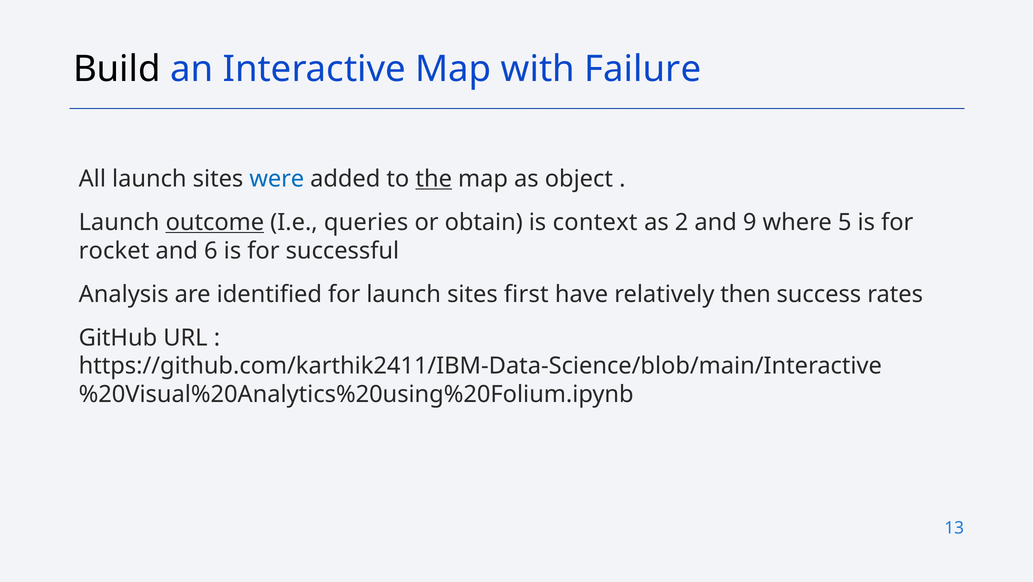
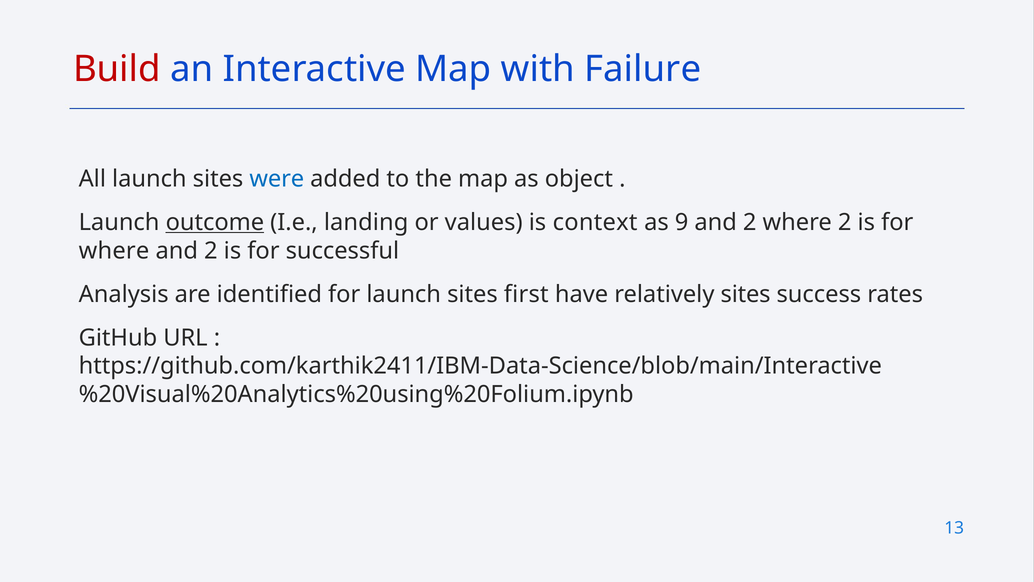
Build colour: black -> red
the underline: present -> none
queries: queries -> landing
obtain: obtain -> values
2: 2 -> 9
9 at (750, 222): 9 -> 2
where 5: 5 -> 2
rocket at (114, 251): rocket -> where
6 at (211, 251): 6 -> 2
relatively then: then -> sites
